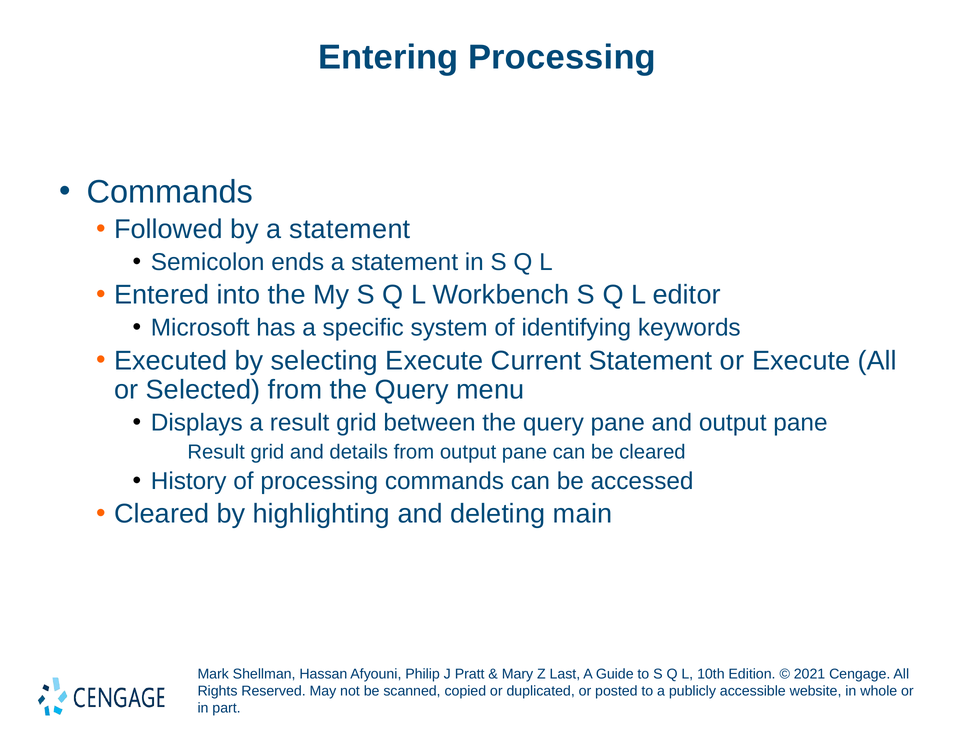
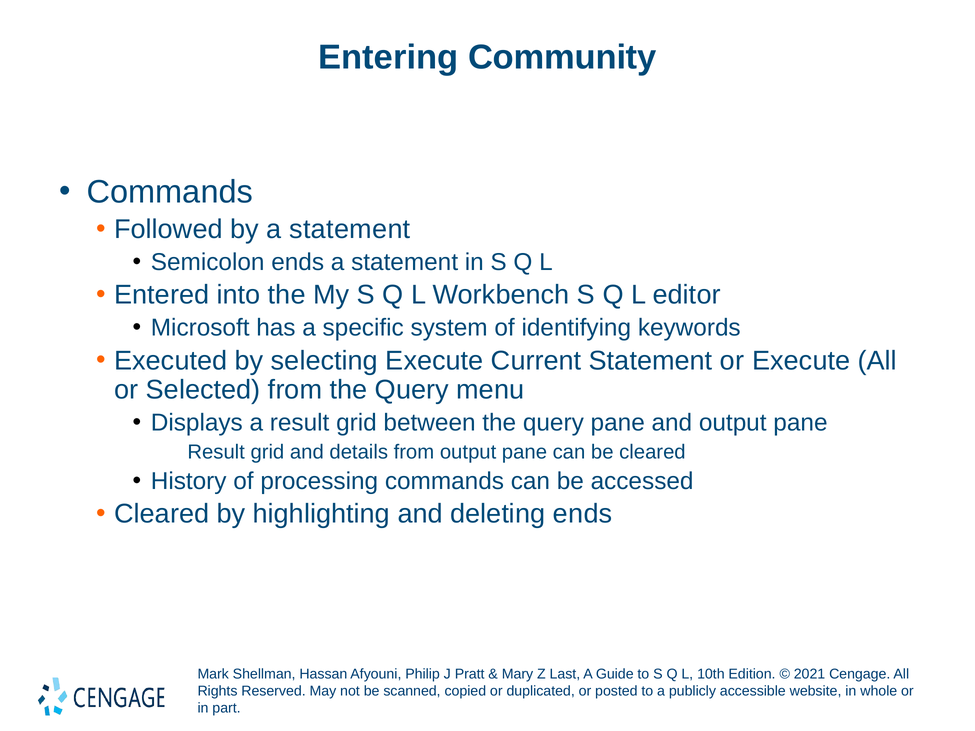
Entering Processing: Processing -> Community
deleting main: main -> ends
